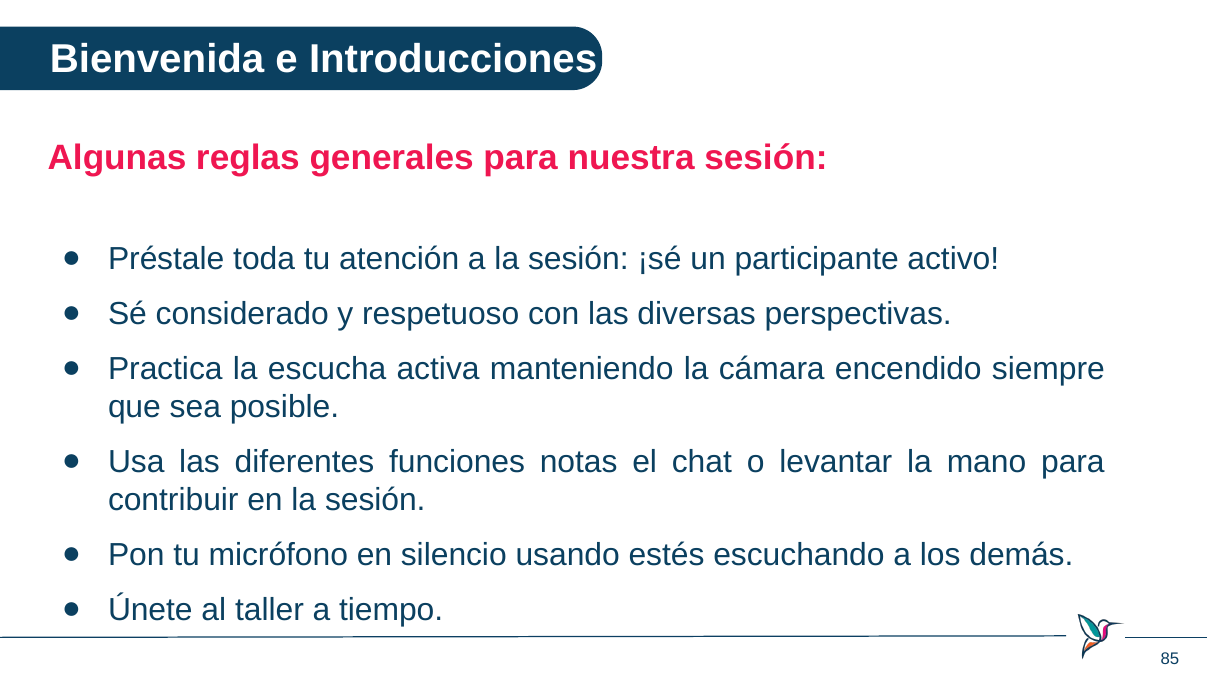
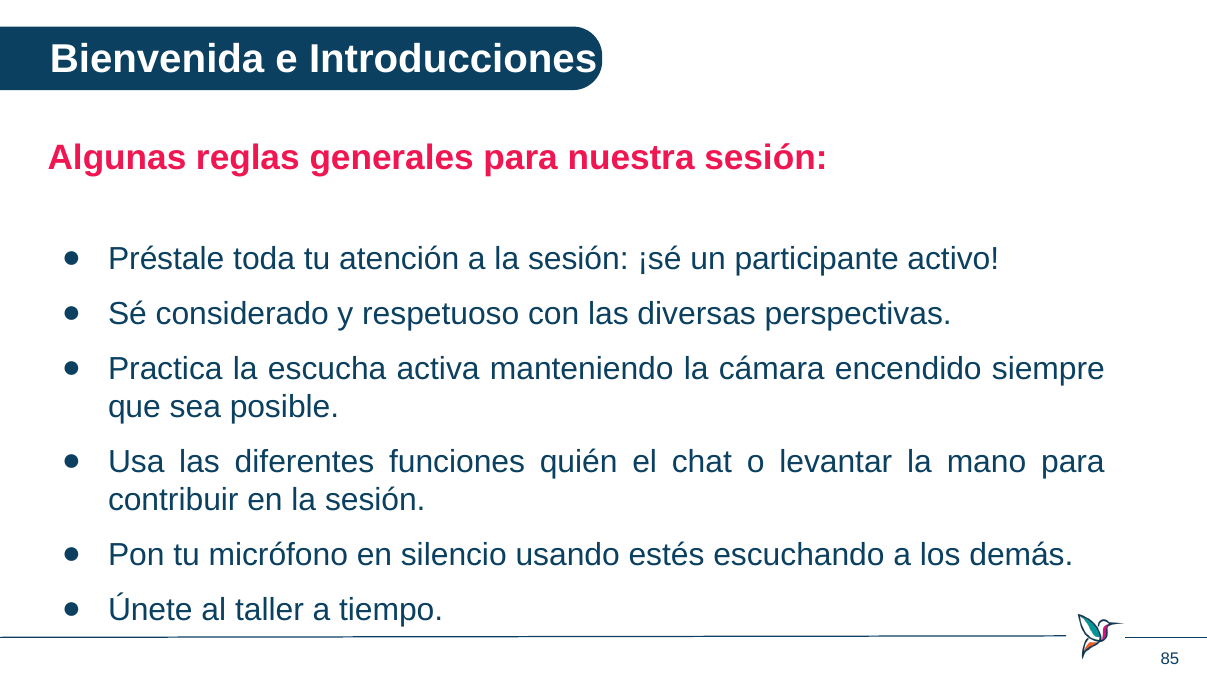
notas: notas -> quién
